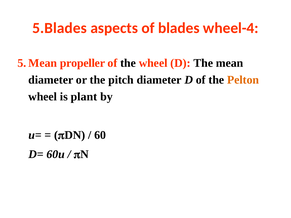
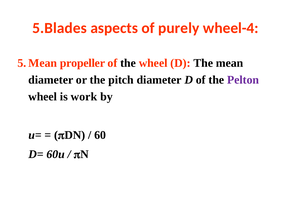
blades: blades -> purely
Pelton colour: orange -> purple
plant: plant -> work
